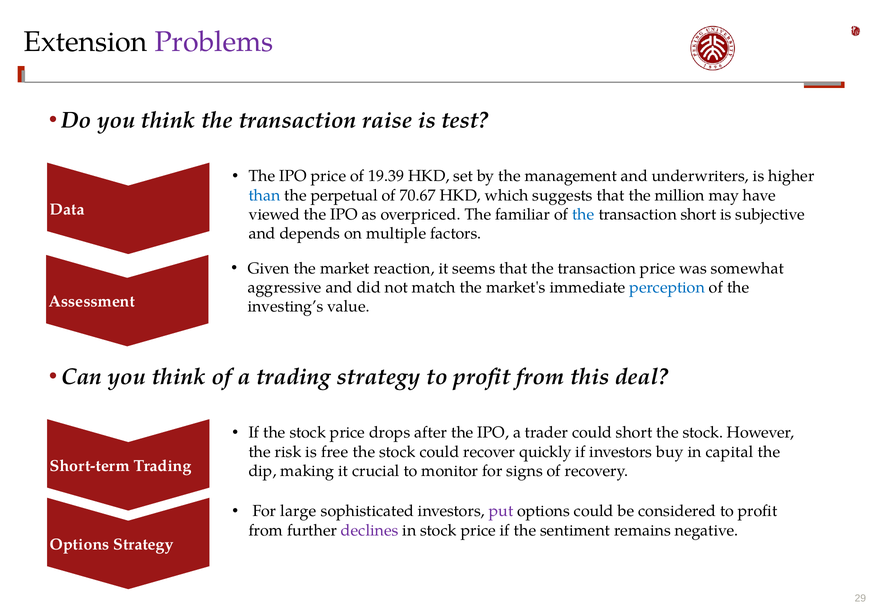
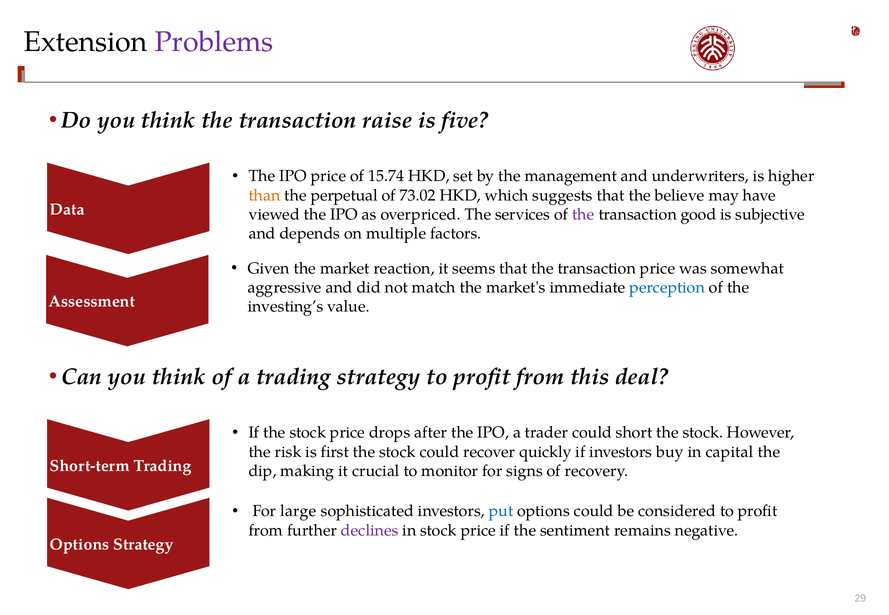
test: test -> five
19.39: 19.39 -> 15.74
than colour: blue -> orange
70.67: 70.67 -> 73.02
million: million -> believe
familiar: familiar -> services
the at (583, 215) colour: blue -> purple
transaction short: short -> good
free: free -> first
put colour: purple -> blue
